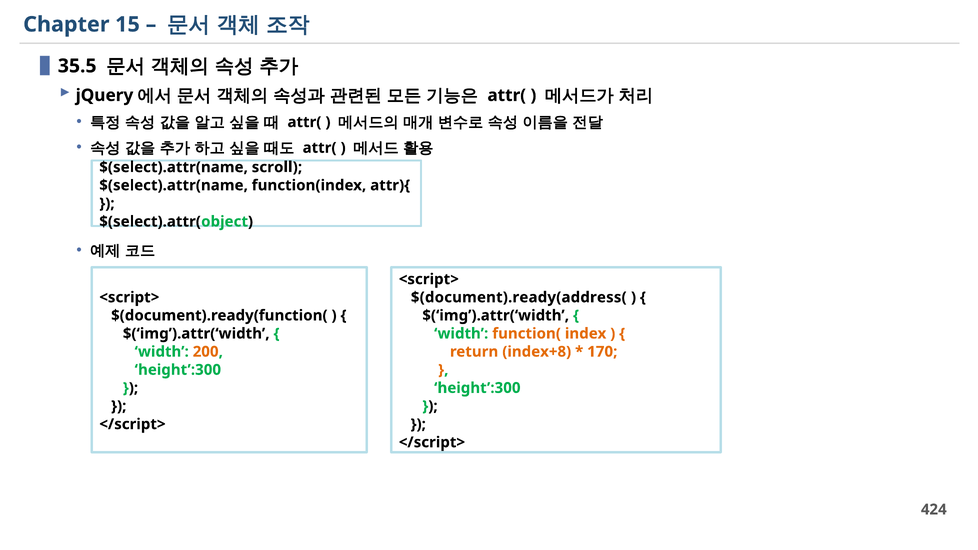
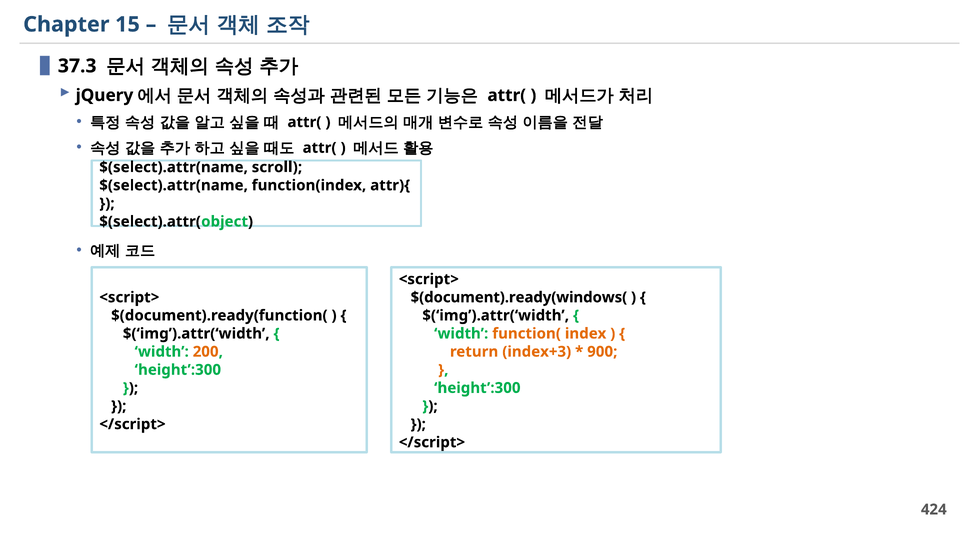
35.5: 35.5 -> 37.3
$(document).ready(address(: $(document).ready(address( -> $(document).ready(windows(
index+8: index+8 -> index+3
170: 170 -> 900
